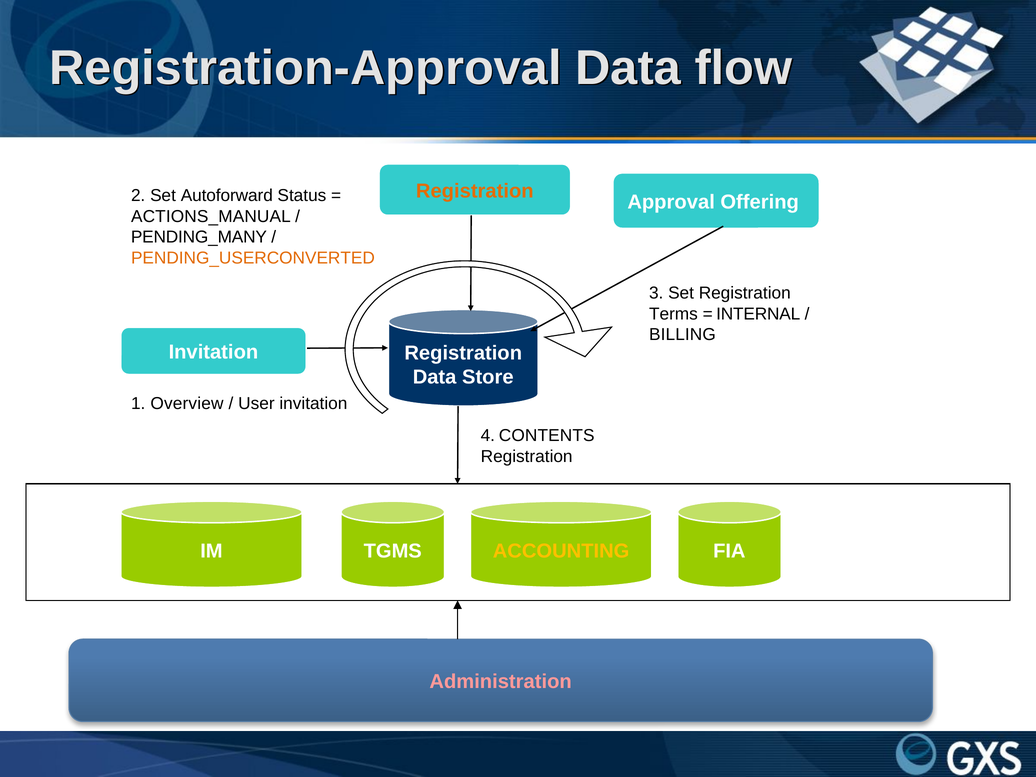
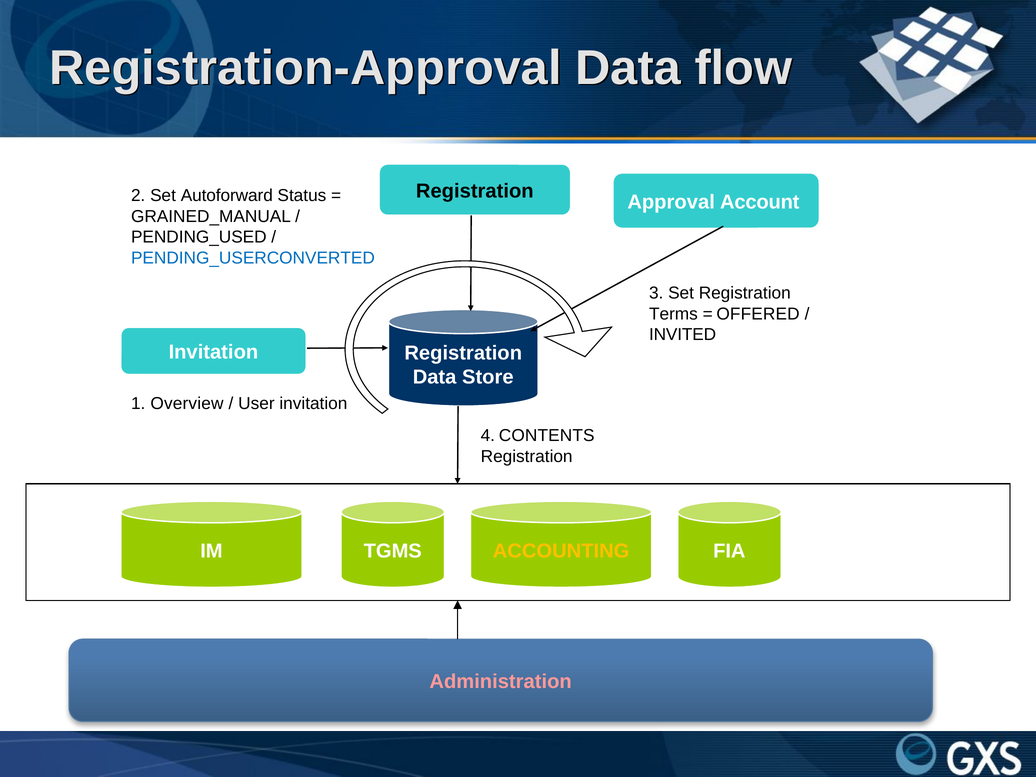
Registration at (475, 191) colour: orange -> black
Offering: Offering -> Account
ACTIONS_MANUAL: ACTIONS_MANUAL -> GRAINED_MANUAL
PENDING_MANY: PENDING_MANY -> PENDING_USED
PENDING_USERCONVERTED colour: orange -> blue
INTERNAL: INTERNAL -> OFFERED
BILLING: BILLING -> INVITED
